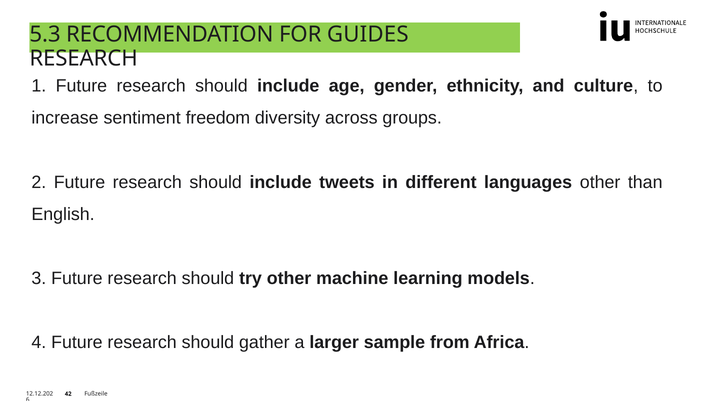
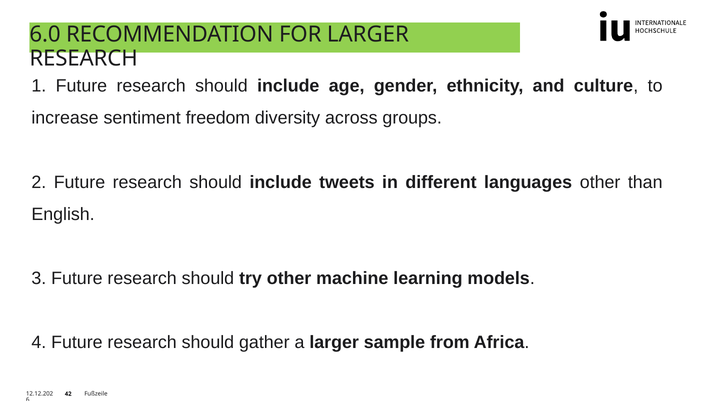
5.3: 5.3 -> 6.0
FOR GUIDES: GUIDES -> LARGER
